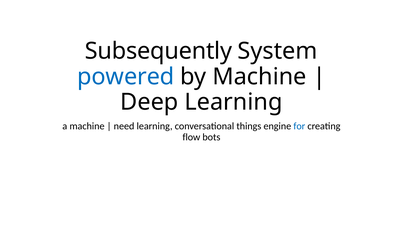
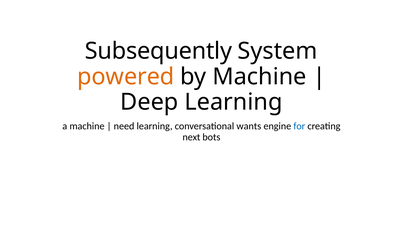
powered colour: blue -> orange
things: things -> wants
flow: flow -> next
